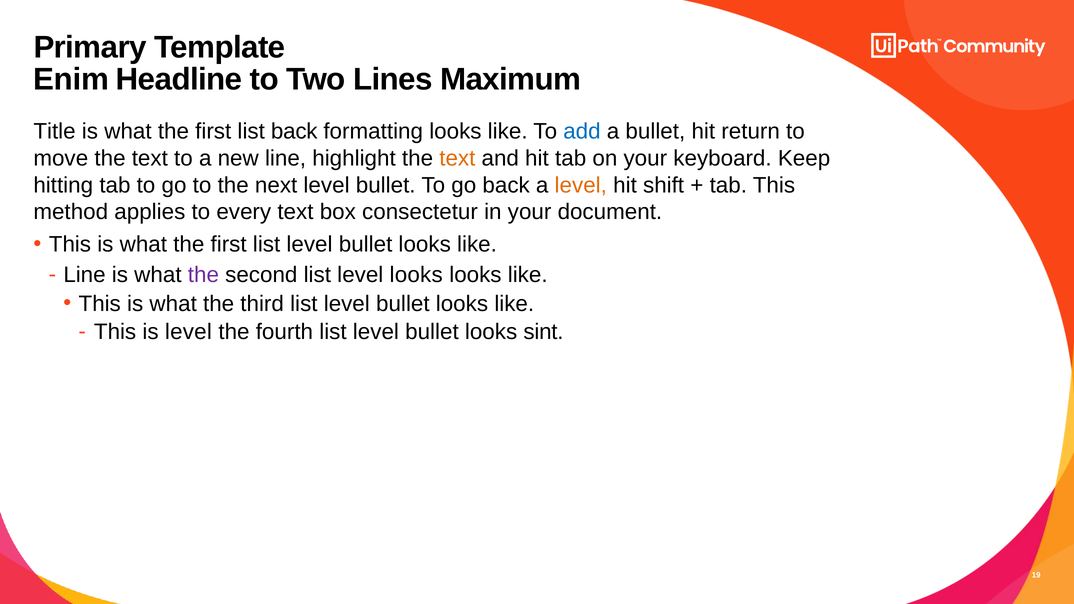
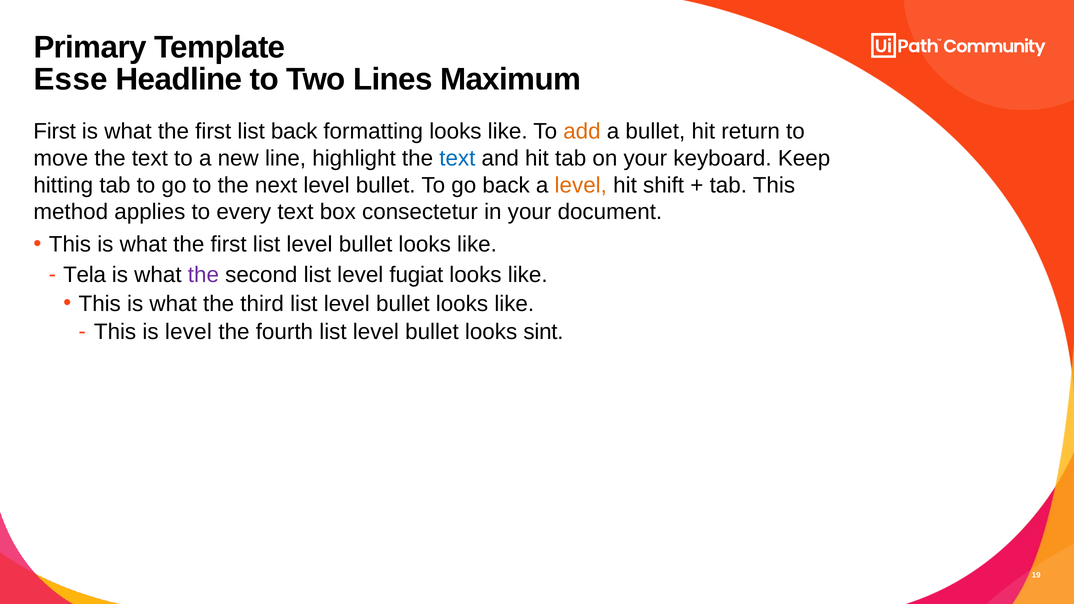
Enim: Enim -> Esse
Title at (55, 132): Title -> First
add colour: blue -> orange
text at (457, 158) colour: orange -> blue
Line at (84, 275): Line -> Tela
level looks: looks -> fugiat
